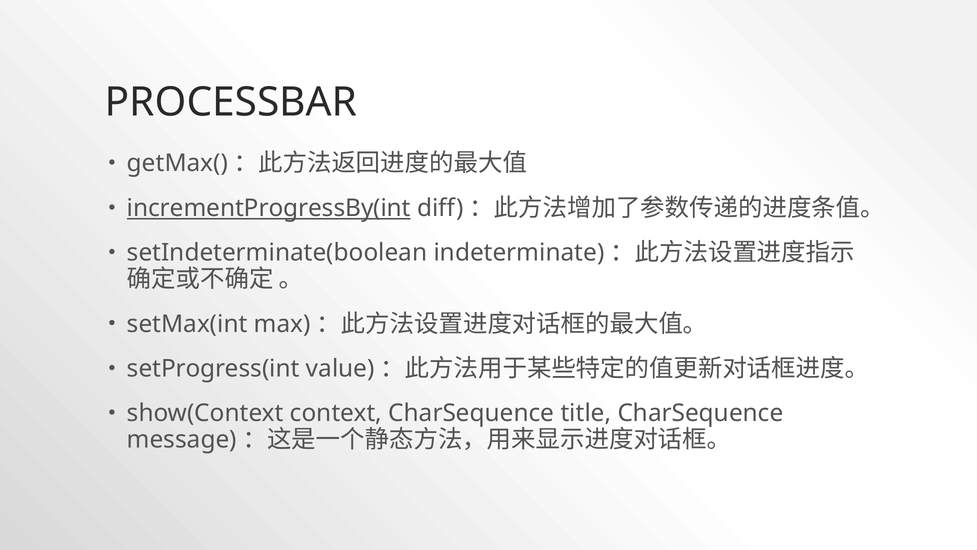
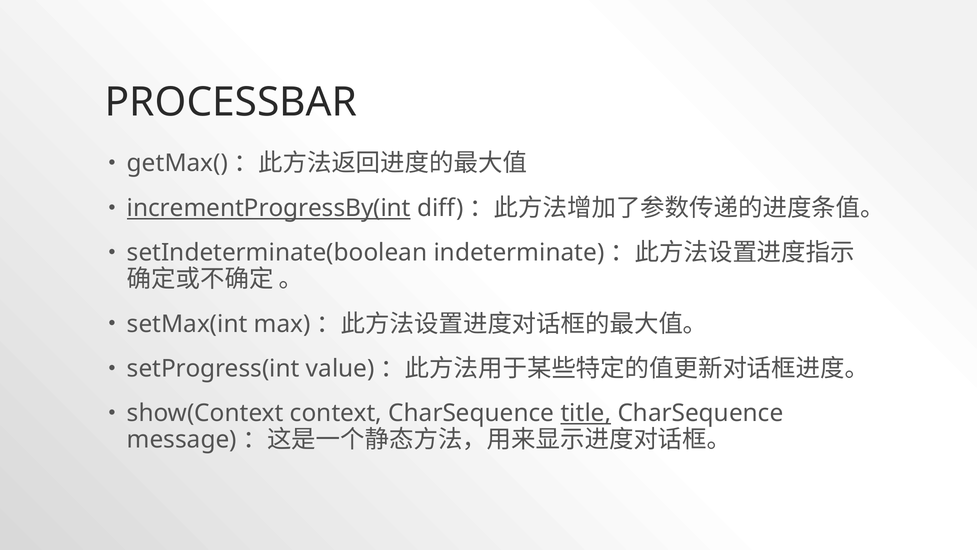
title underline: none -> present
